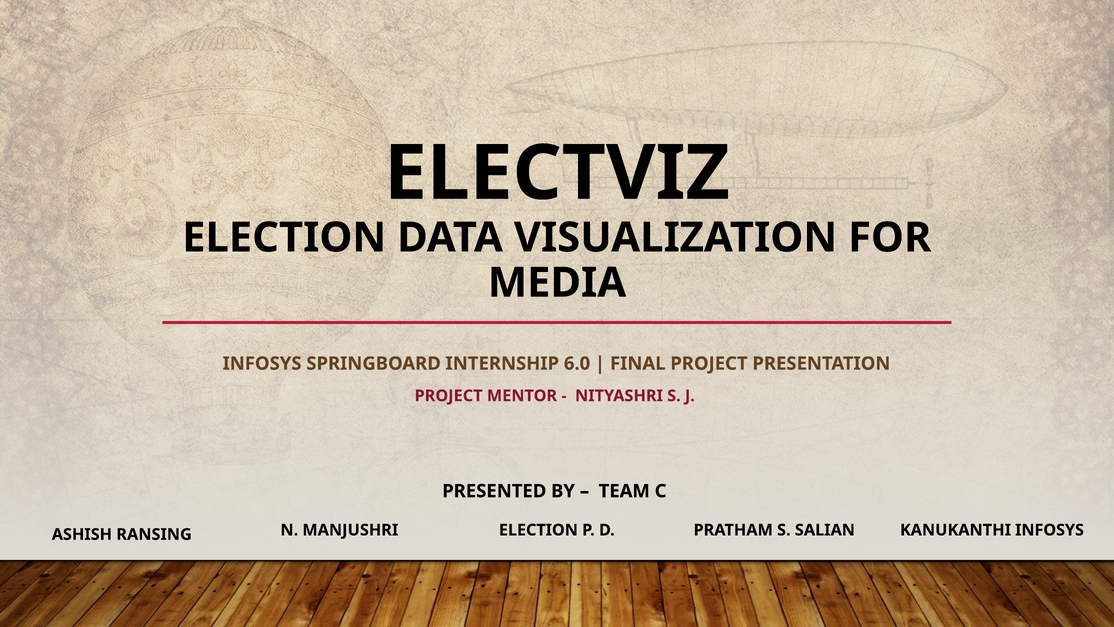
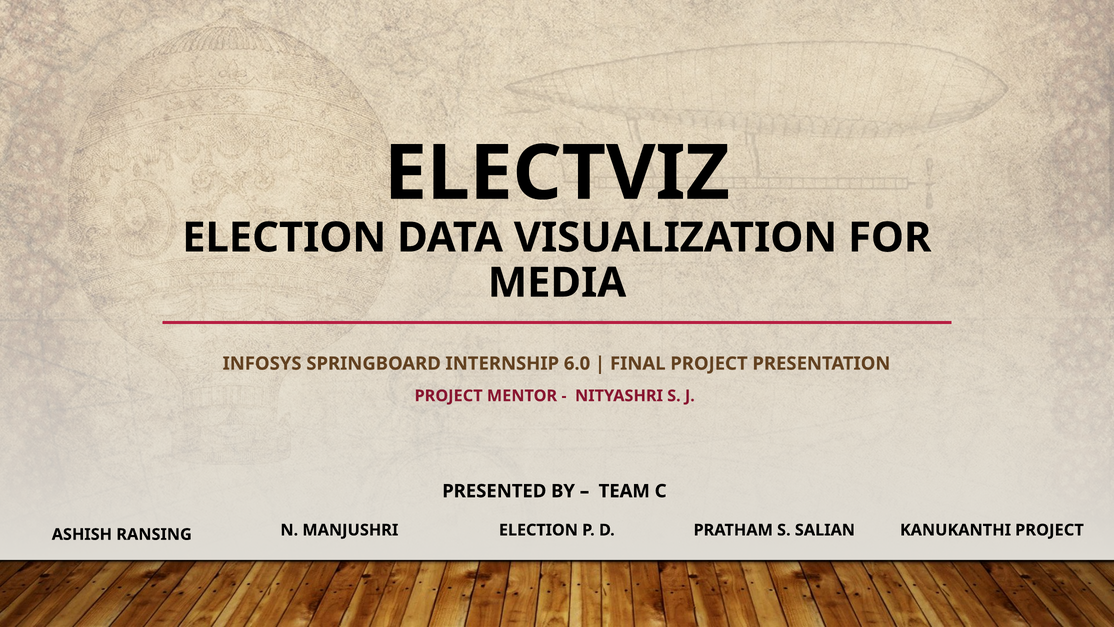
KANUKANTHI INFOSYS: INFOSYS -> PROJECT
